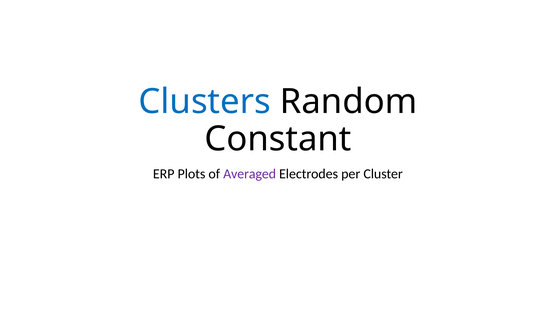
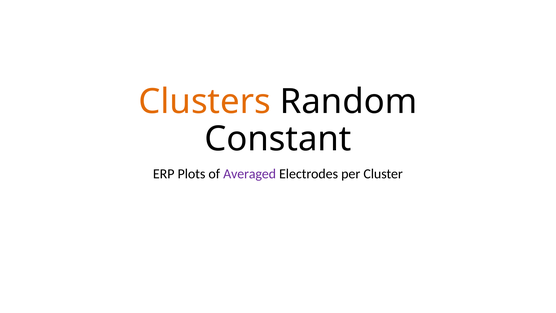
Clusters colour: blue -> orange
